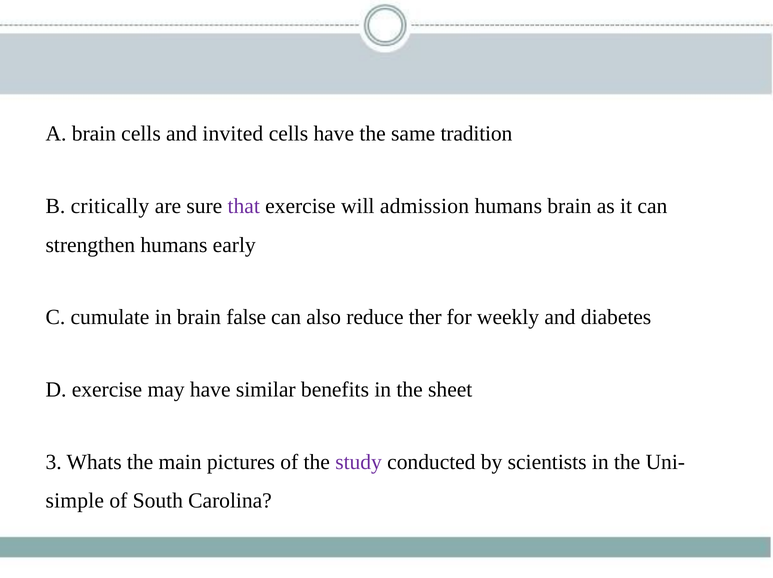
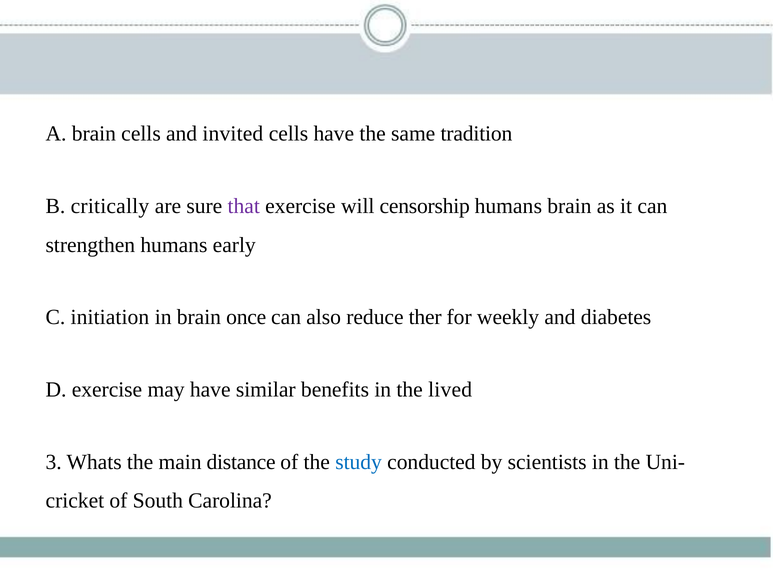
admission: admission -> censorship
cumulate: cumulate -> initiation
false: false -> once
sheet: sheet -> lived
pictures: pictures -> distance
study colour: purple -> blue
simple: simple -> cricket
